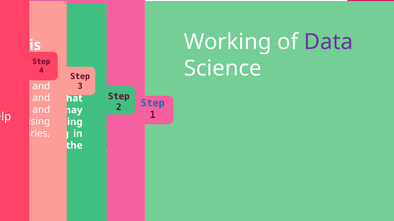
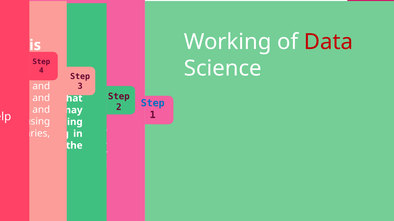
Data at (328, 42) colour: purple -> red
